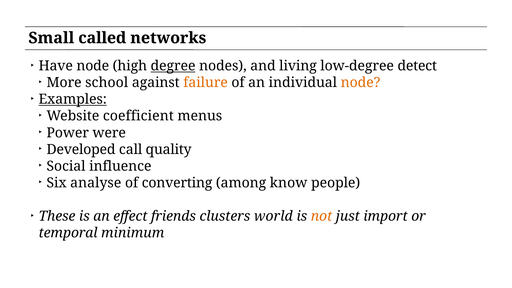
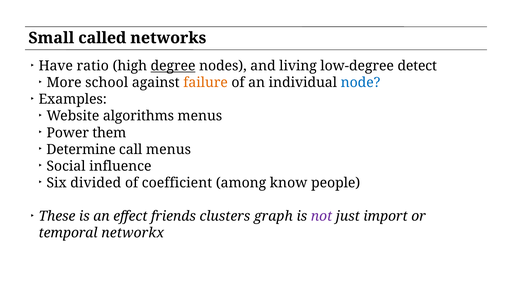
Have node: node -> ratio
node at (361, 83) colour: orange -> blue
Examples underline: present -> none
coefficient: coefficient -> algorithms
were: were -> them
Developed: Developed -> Determine
call quality: quality -> menus
analyse: analyse -> divided
converting: converting -> coefficient
world: world -> graph
not colour: orange -> purple
minimum: minimum -> networkx
